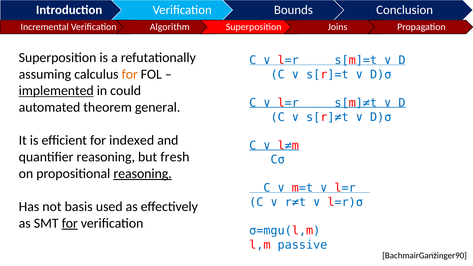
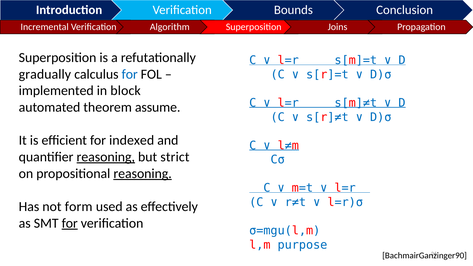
assuming: assuming -> gradually
for at (130, 74) colour: orange -> blue
implemented underline: present -> none
could: could -> block
general: general -> assume
reasoning at (106, 157) underline: none -> present
fresh: fresh -> strict
basis: basis -> form
passive: passive -> purpose
